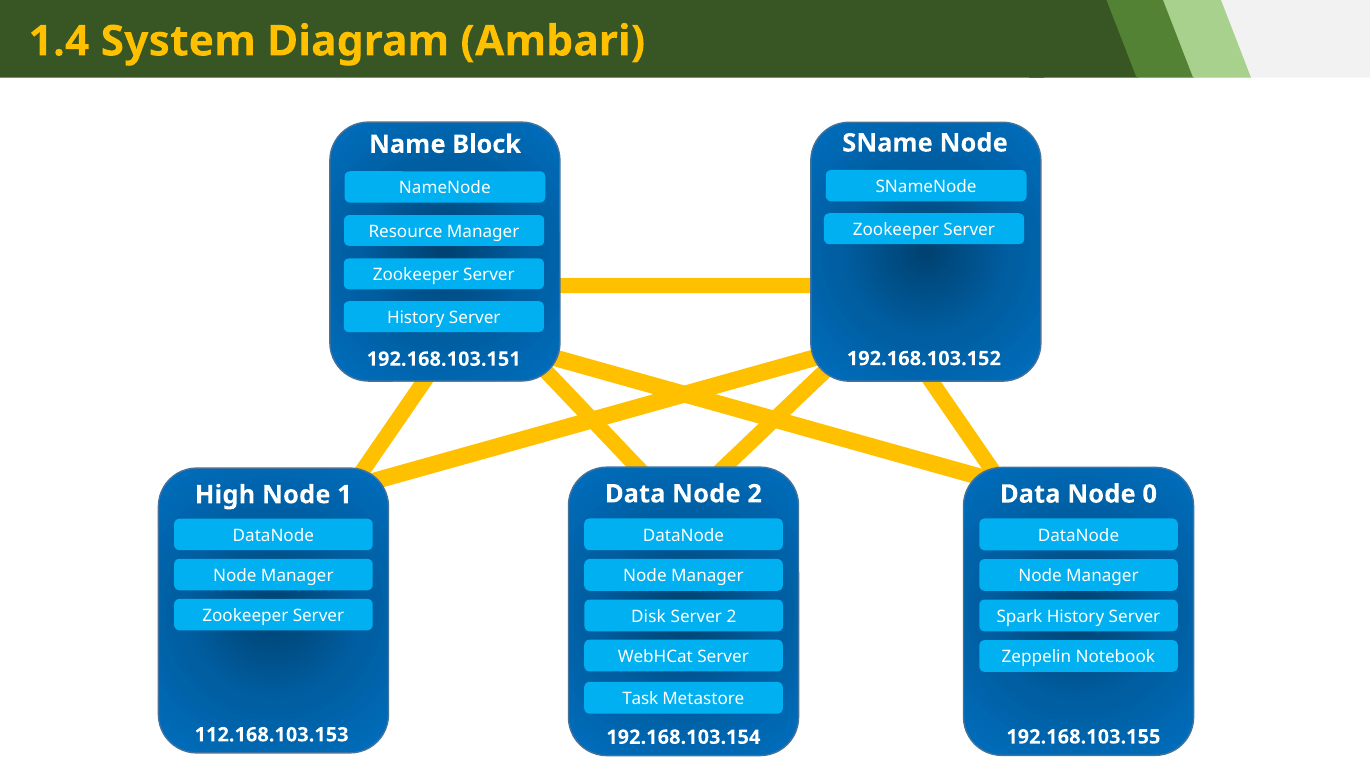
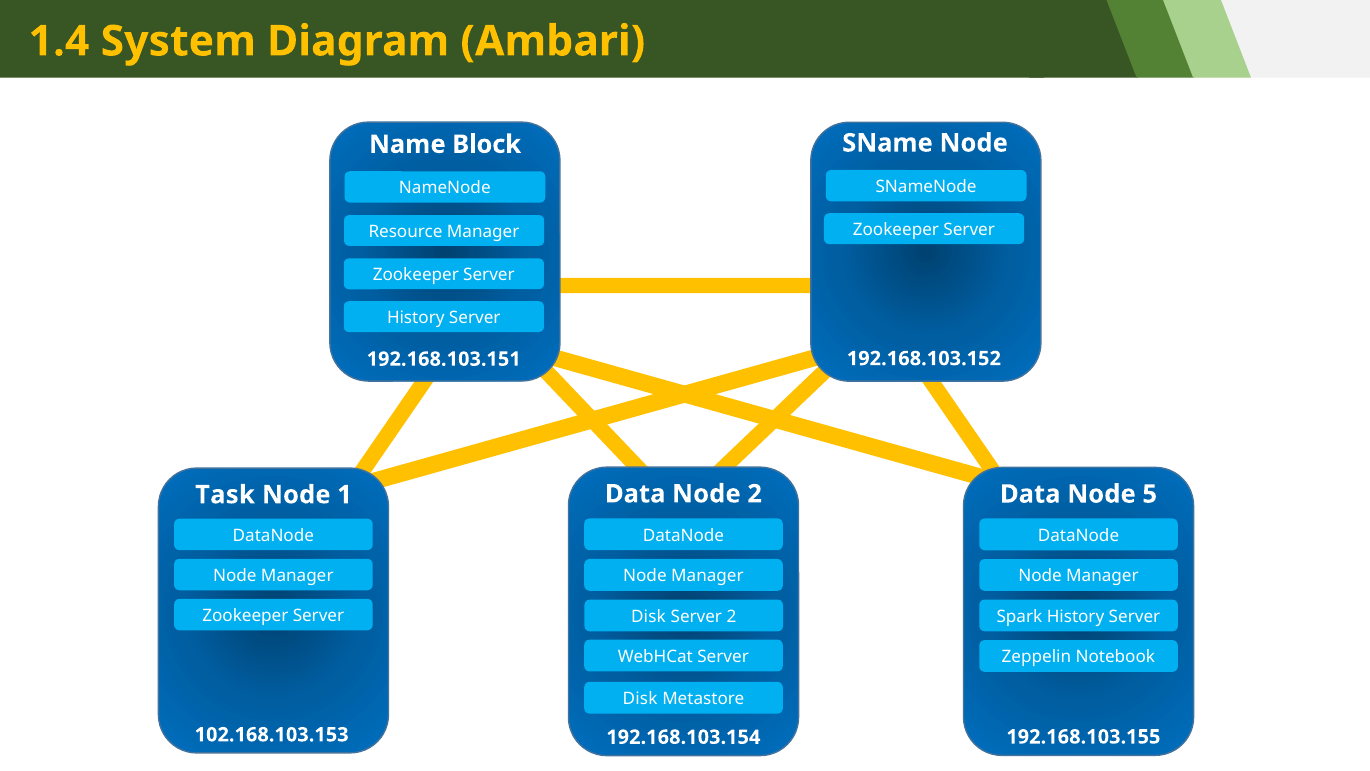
0: 0 -> 5
High: High -> Task
Task at (640, 699): Task -> Disk
112.168.103.153: 112.168.103.153 -> 102.168.103.153
